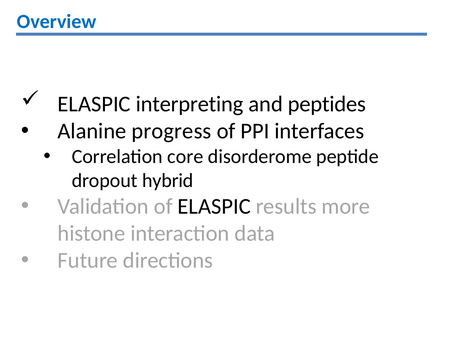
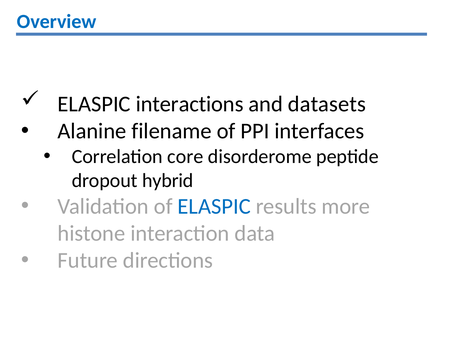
interpreting: interpreting -> interactions
peptides: peptides -> datasets
progress: progress -> filename
ELASPIC at (214, 206) colour: black -> blue
